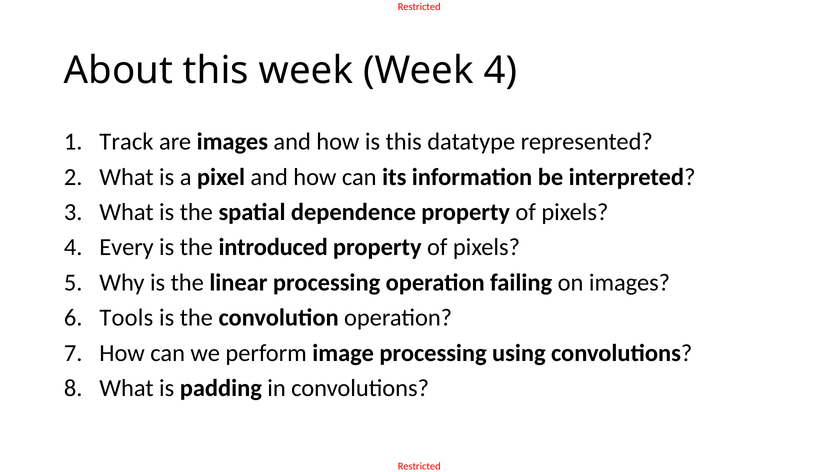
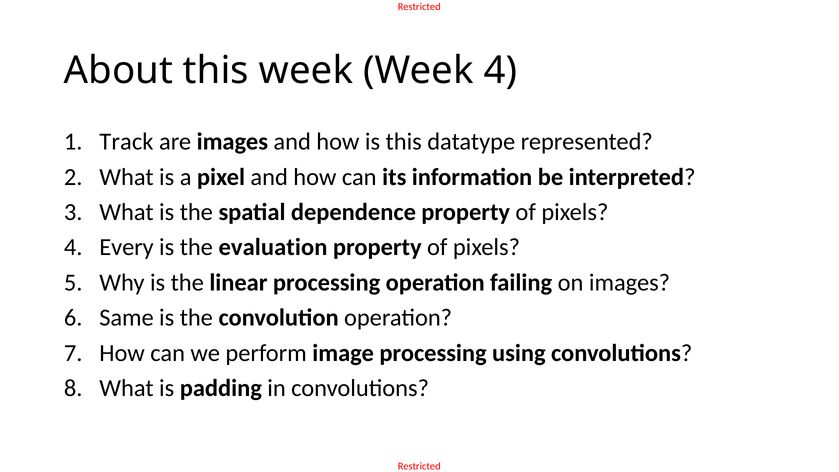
introduced: introduced -> evaluation
Tools: Tools -> Same
